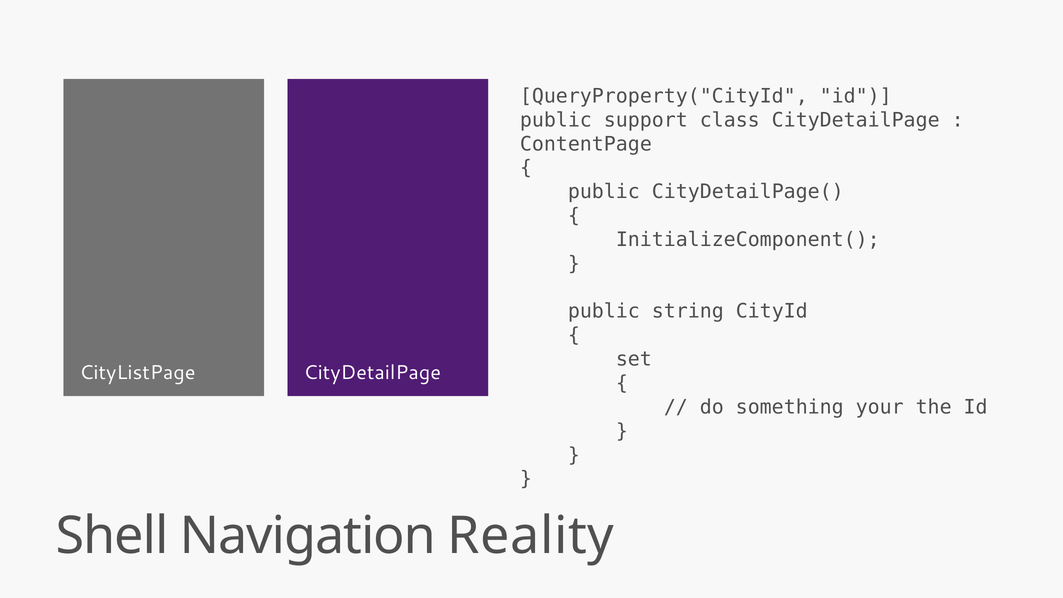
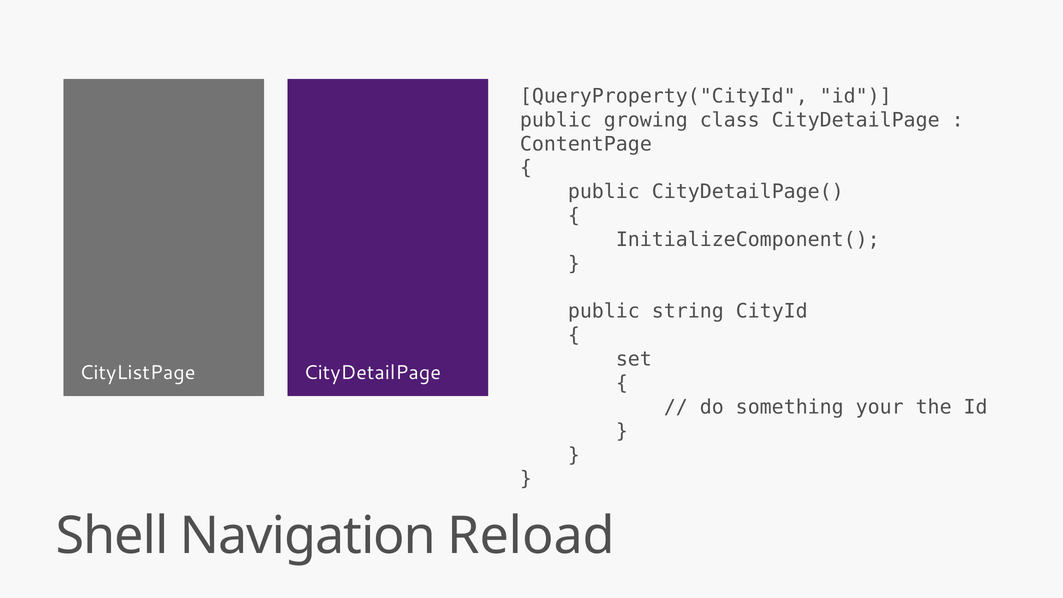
support: support -> growing
Reality: Reality -> Reload
